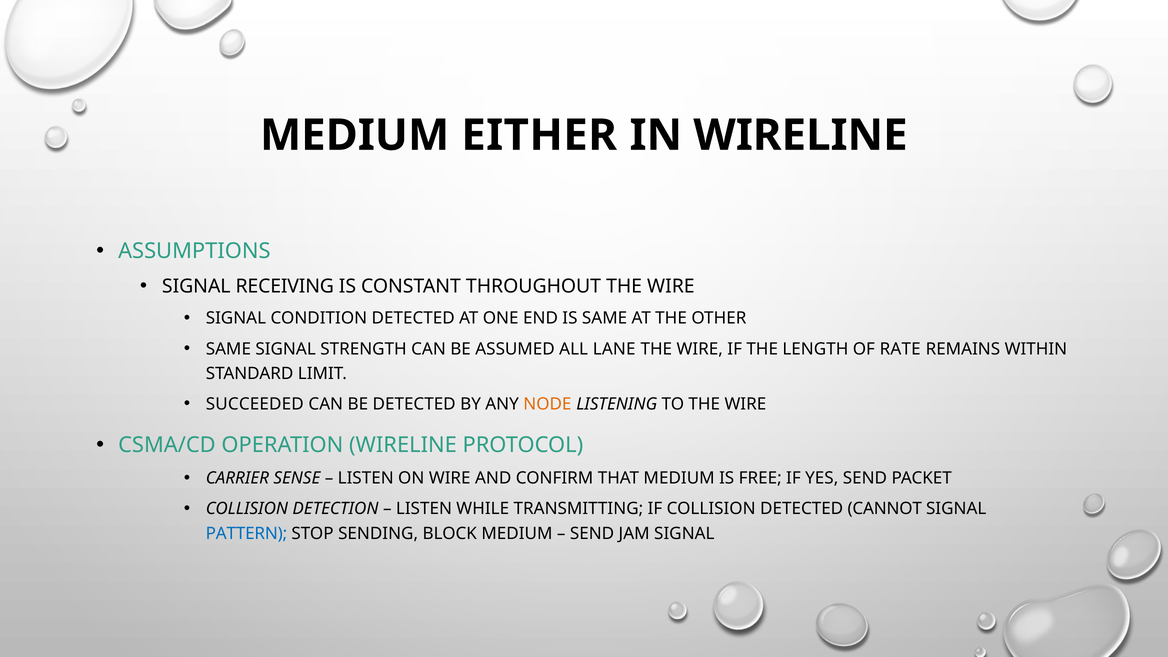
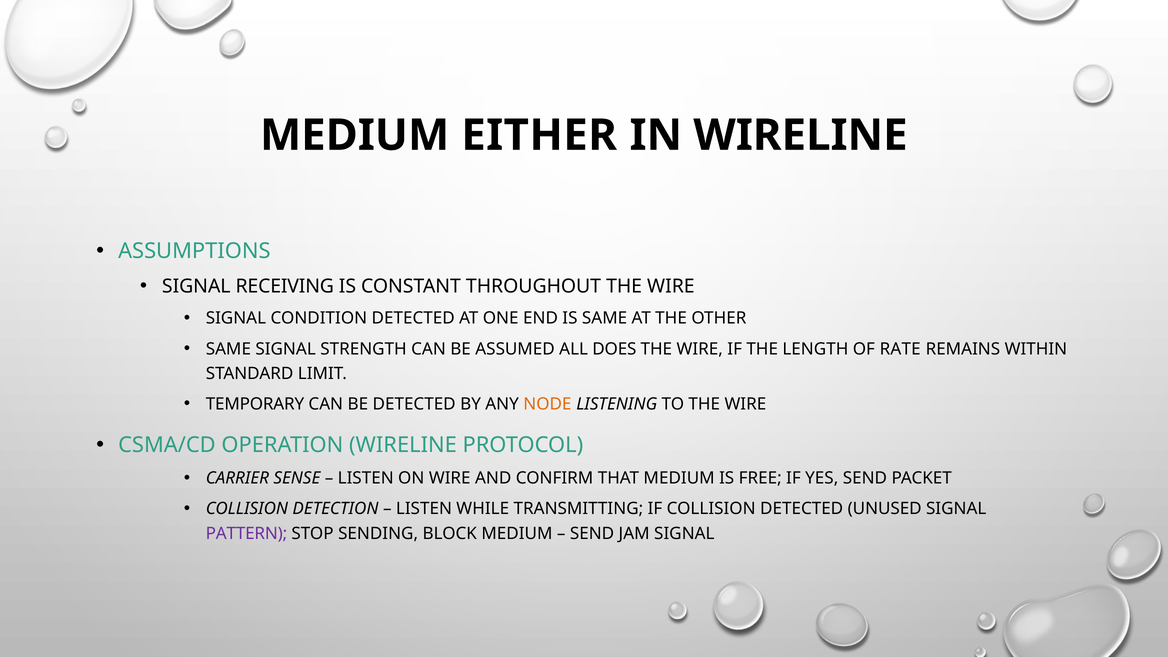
LANE: LANE -> DOES
SUCCEEDED: SUCCEEDED -> TEMPORARY
CANNOT: CANNOT -> UNUSED
PATTERN colour: blue -> purple
